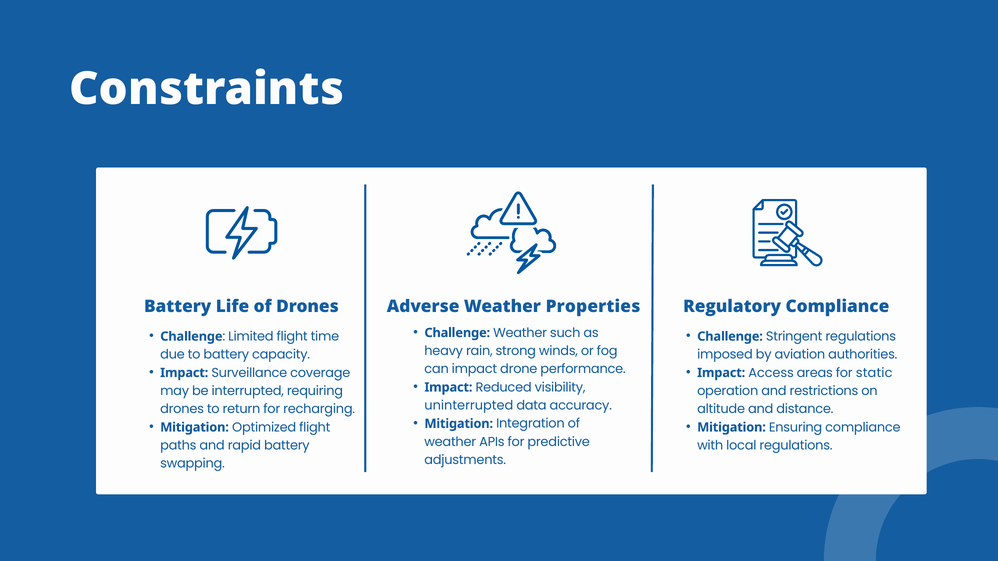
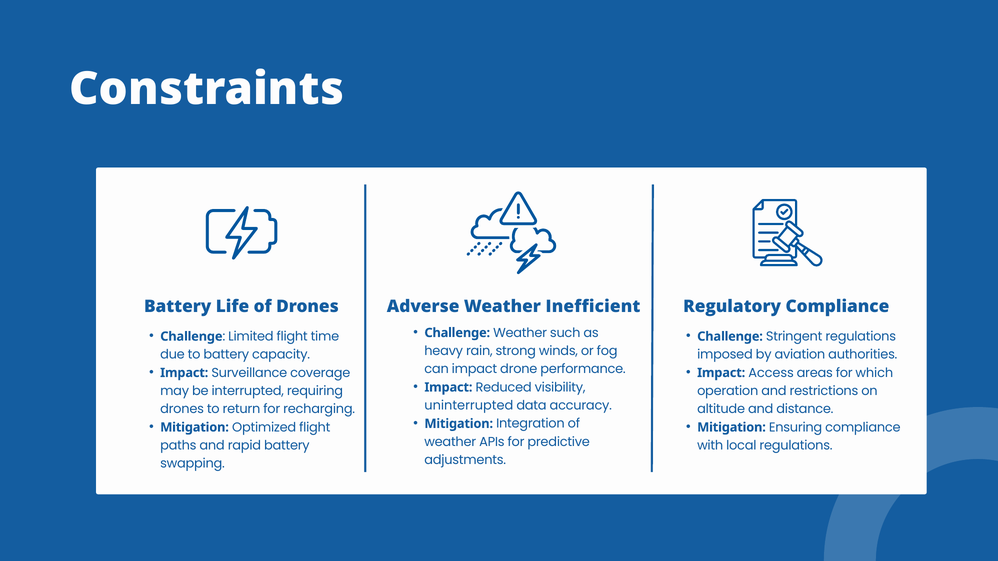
Properties: Properties -> Inefficient
static: static -> which
